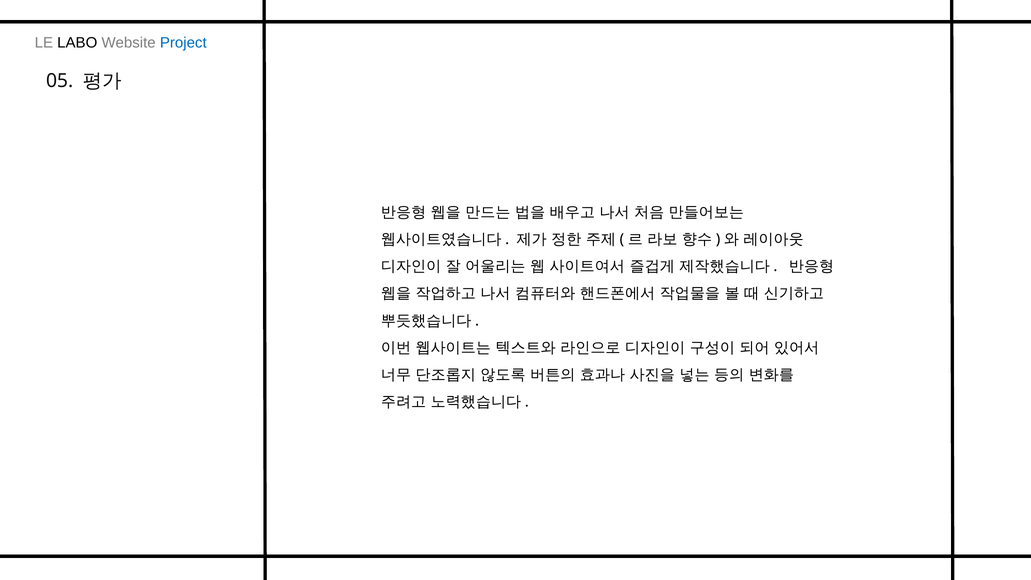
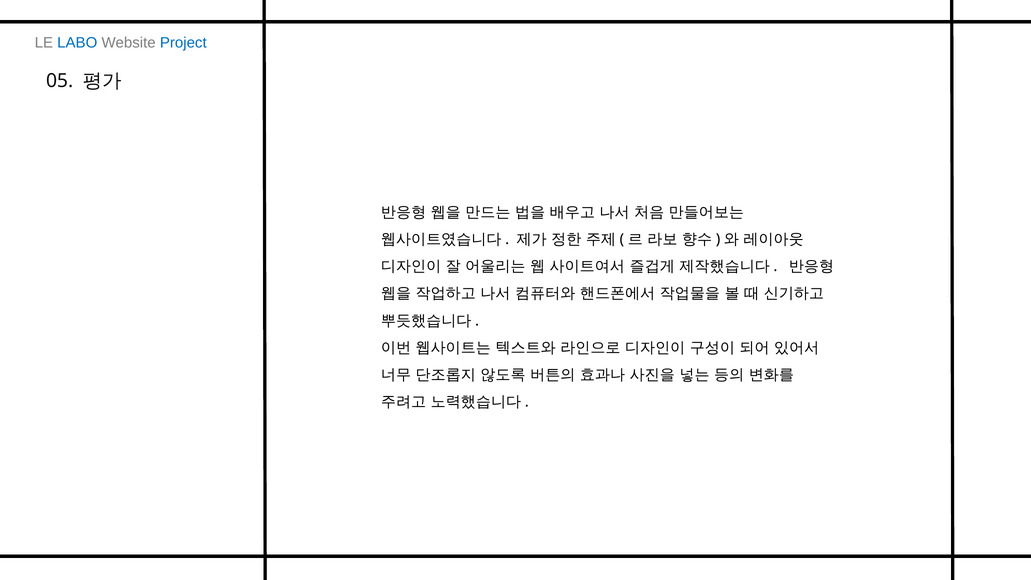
LABO colour: black -> blue
